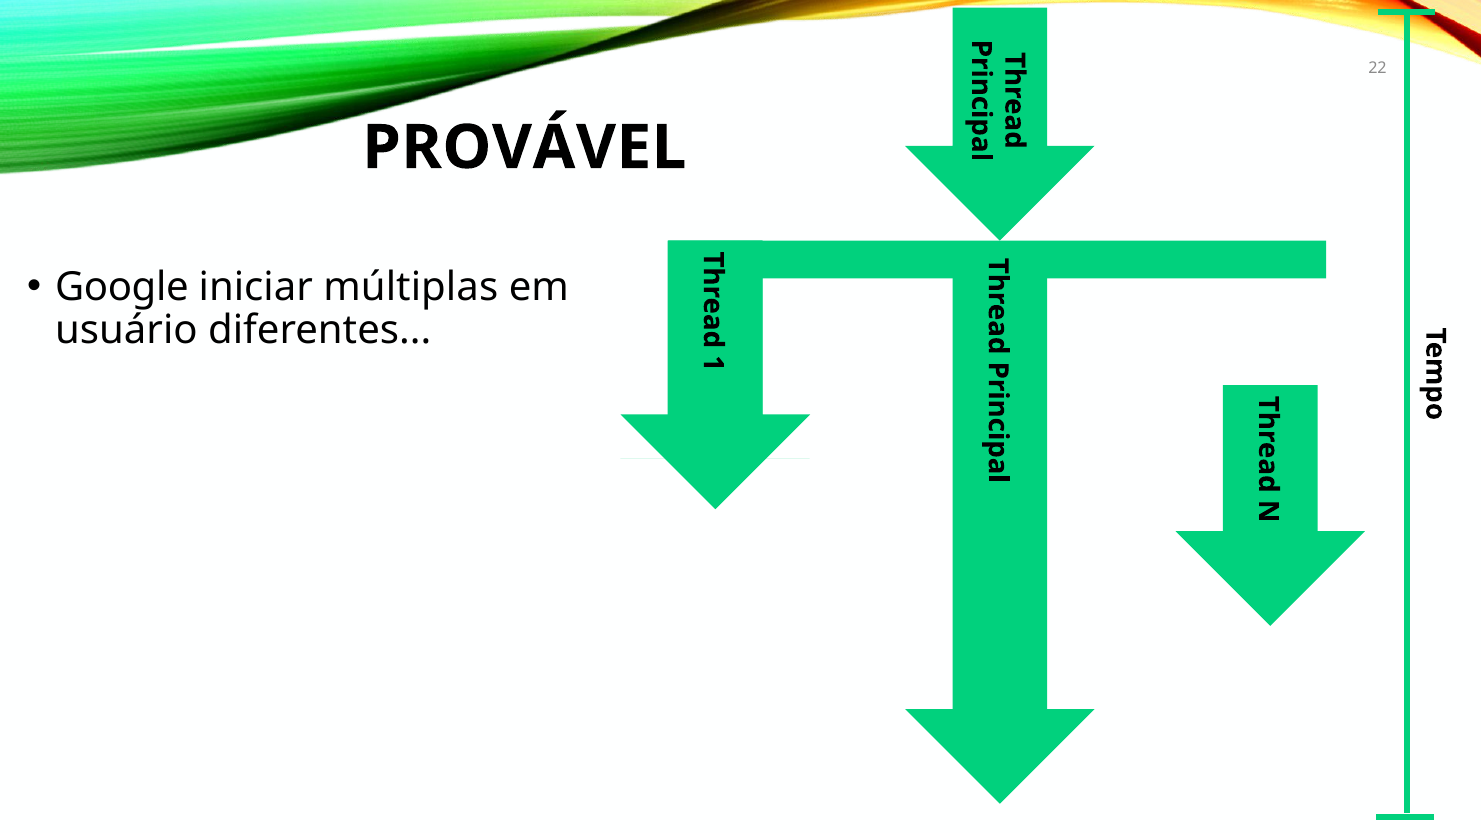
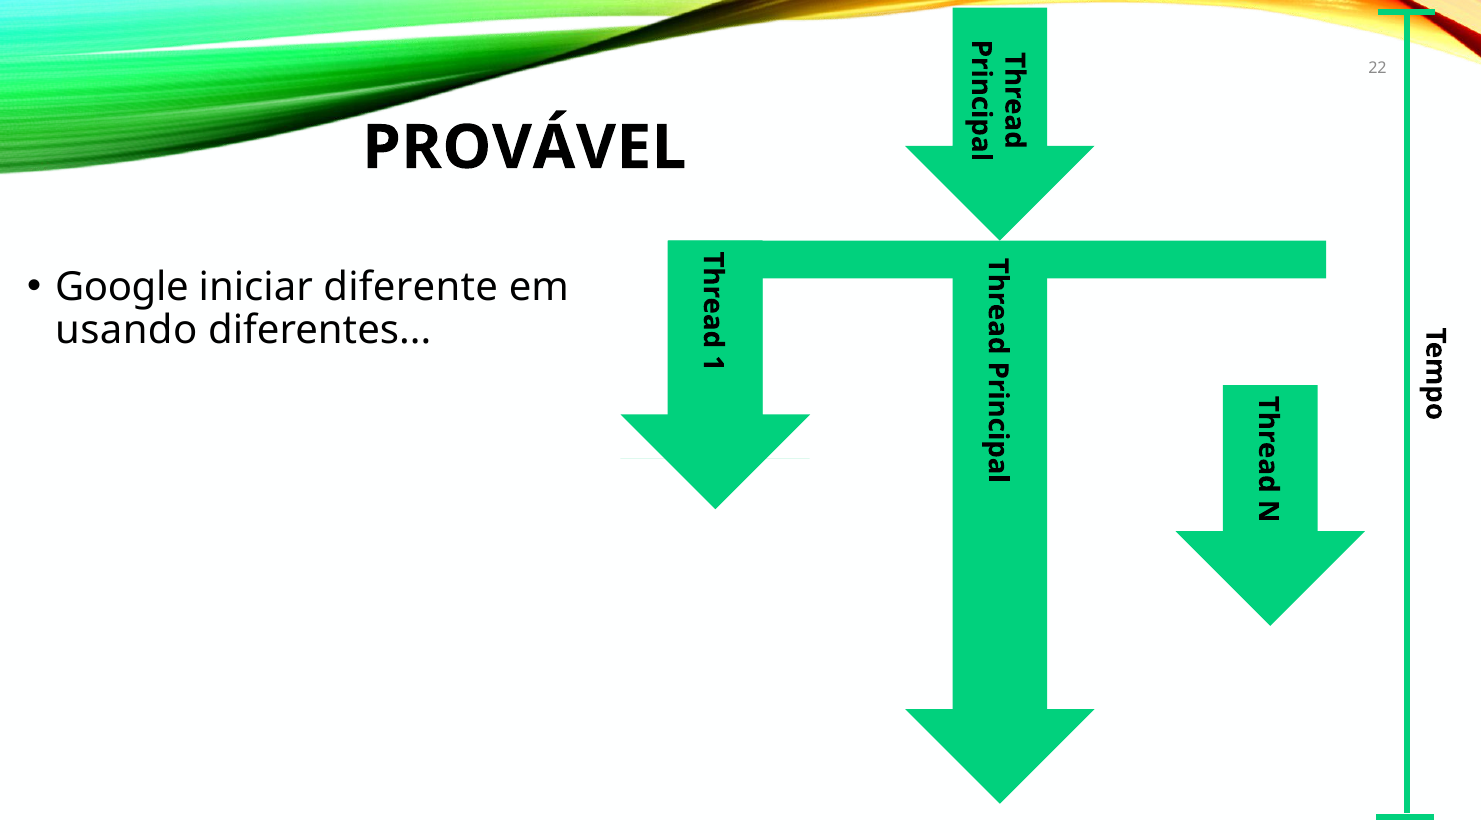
múltiplas: múltiplas -> diferente
usuário: usuário -> usando
